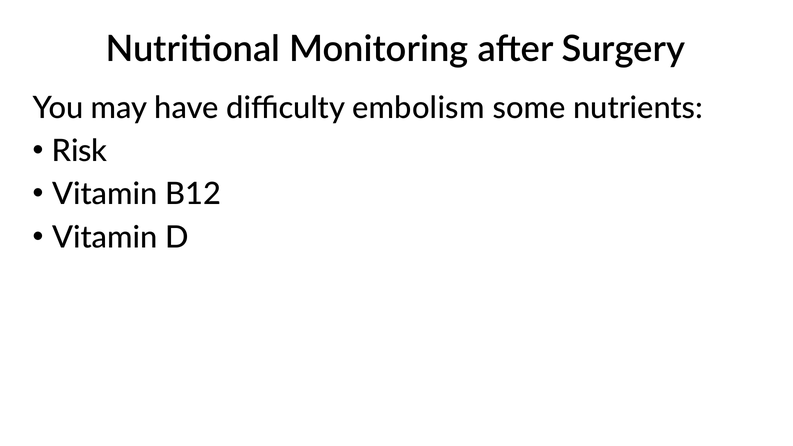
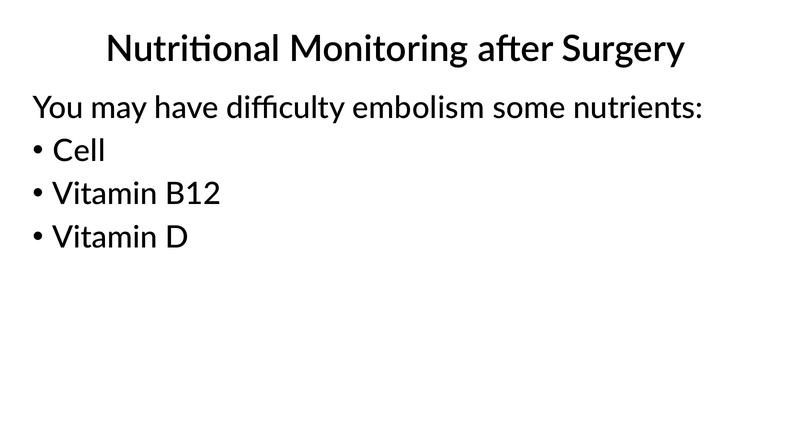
Risk: Risk -> Cell
